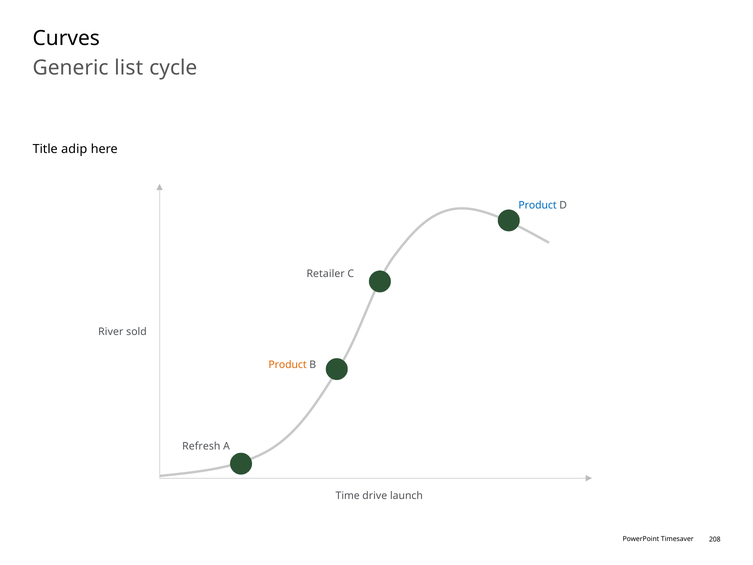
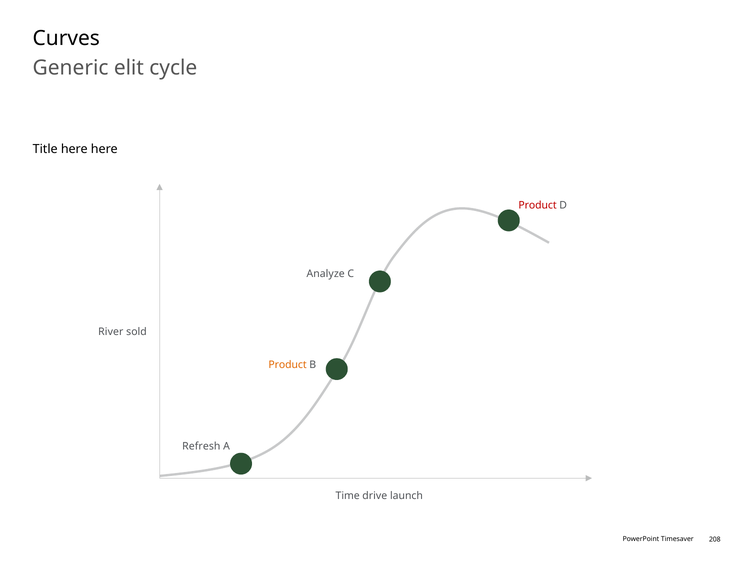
list: list -> elit
Title adip: adip -> here
Product at (538, 205) colour: blue -> red
Retailer: Retailer -> Analyze
